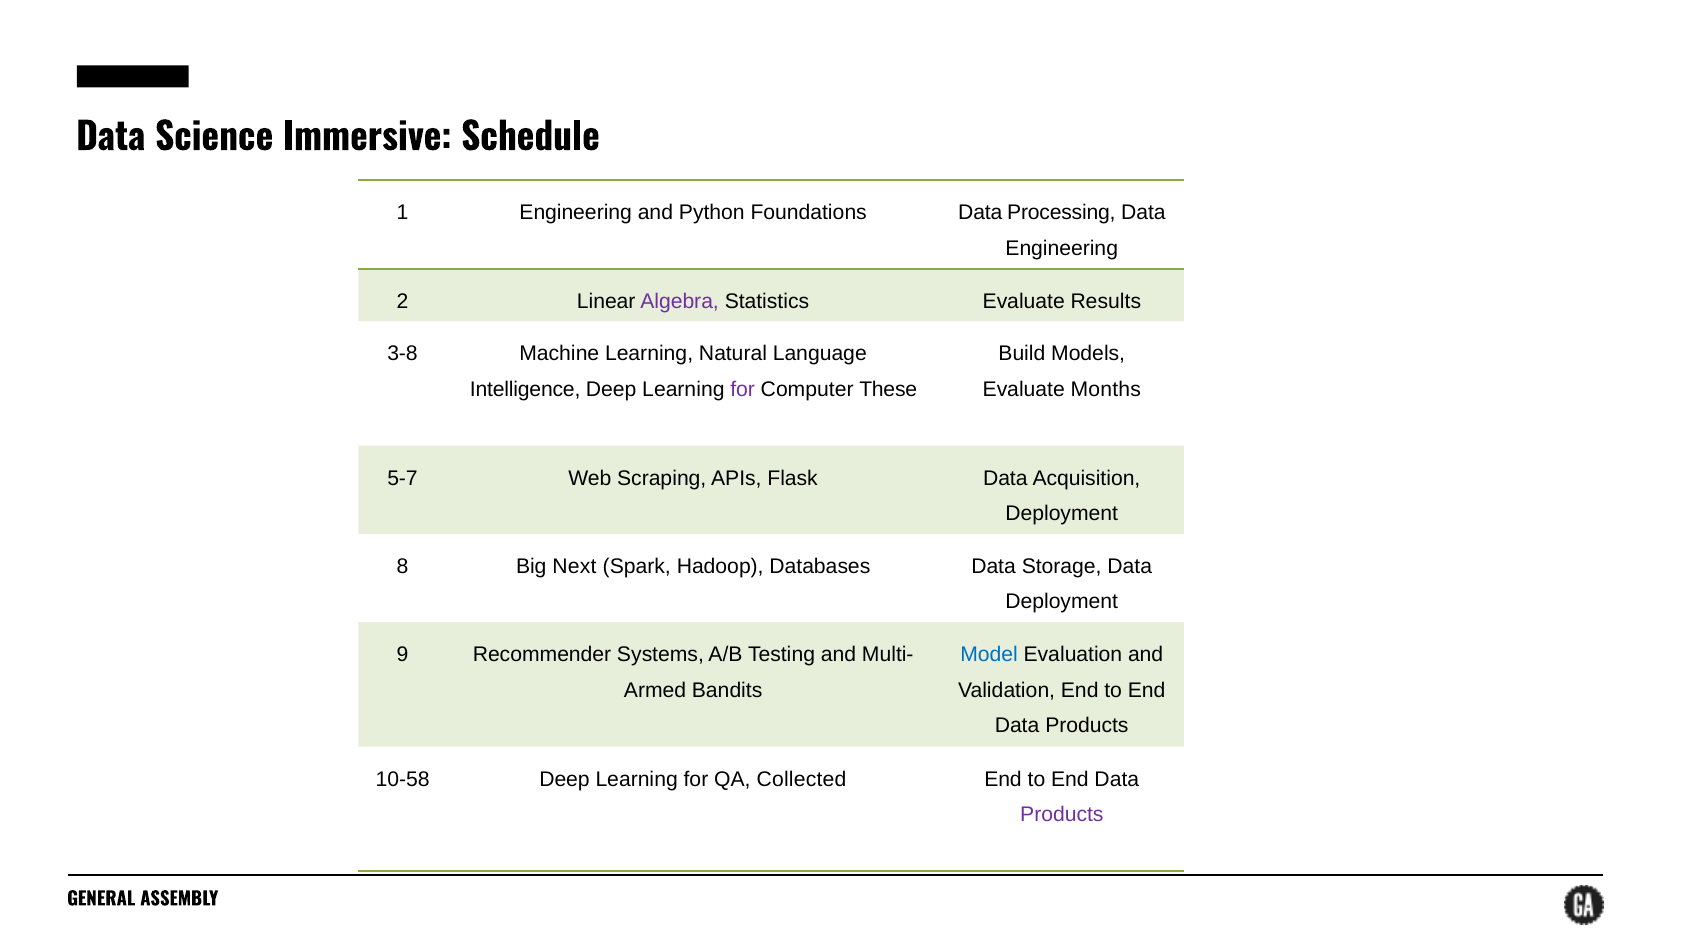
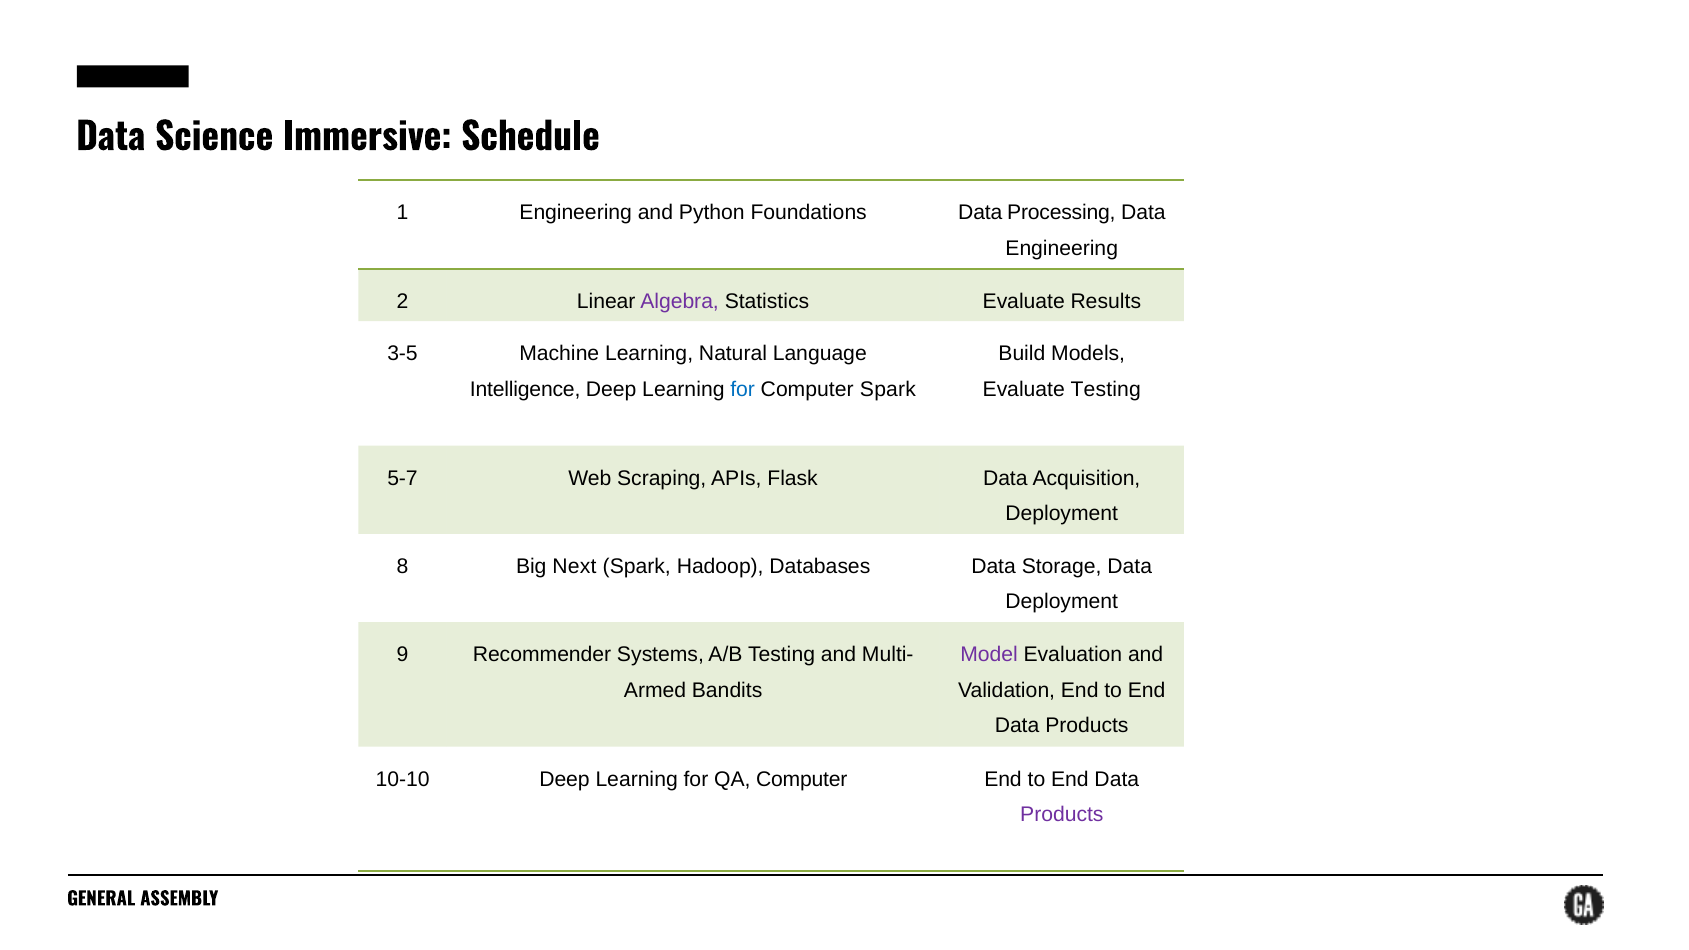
3-8: 3-8 -> 3-5
for at (743, 389) colour: purple -> blue
Computer These: These -> Spark
Evaluate Months: Months -> Testing
Model colour: blue -> purple
10-58: 10-58 -> 10-10
QA Collected: Collected -> Computer
